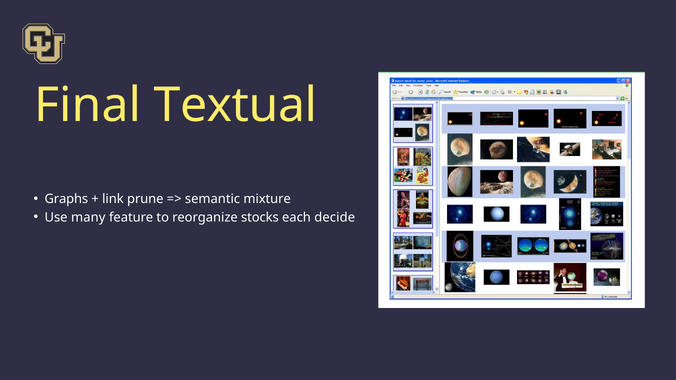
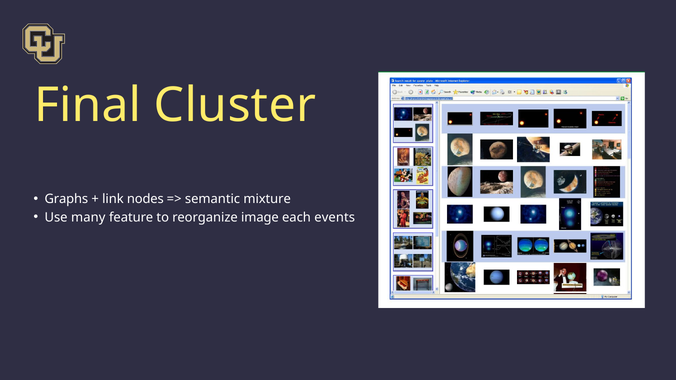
Textual: Textual -> Cluster
prune: prune -> nodes
stocks: stocks -> image
decide: decide -> events
